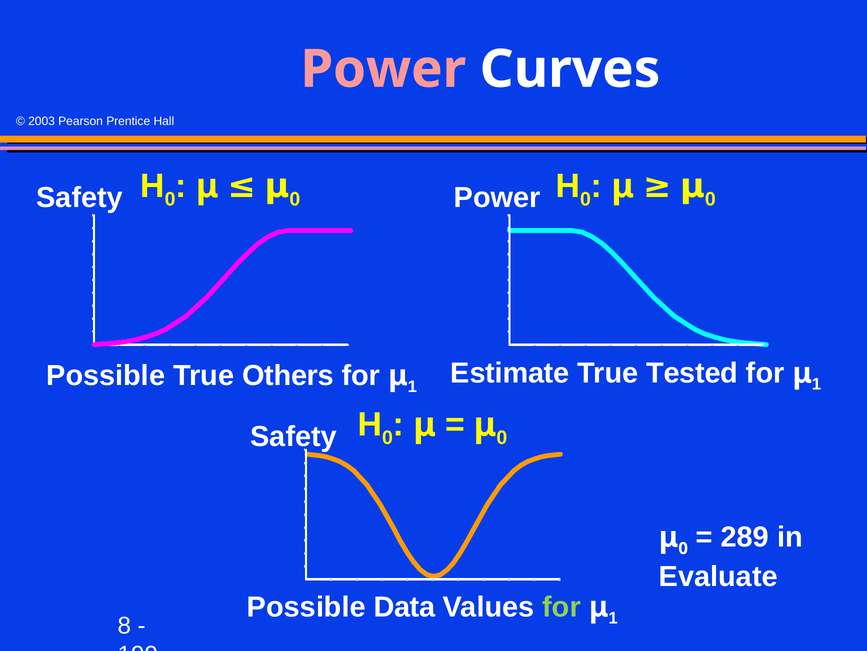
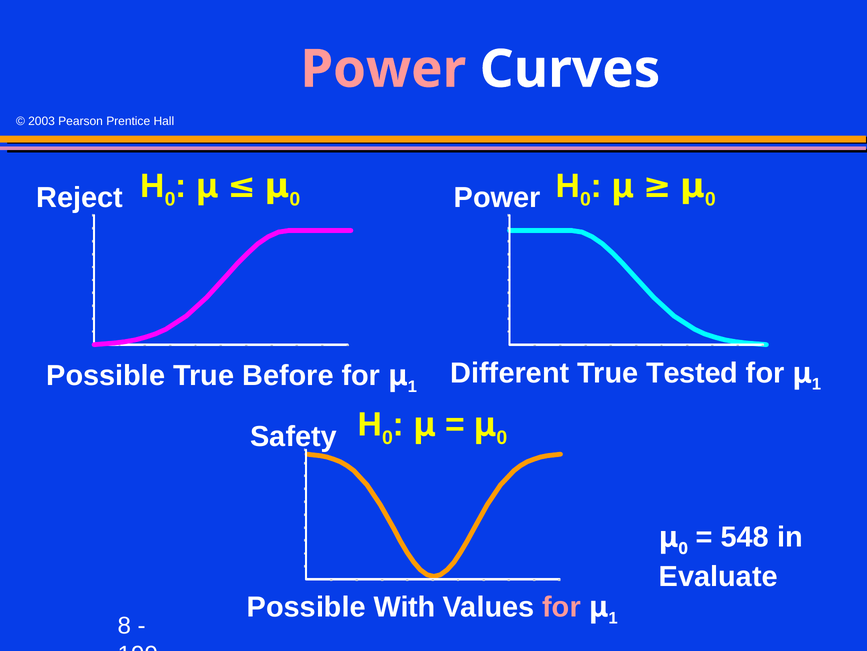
Safety at (80, 197): Safety -> Reject
Others: Others -> Before
Estimate: Estimate -> Different
289: 289 -> 548
Data: Data -> With
for at (562, 606) colour: light green -> pink
